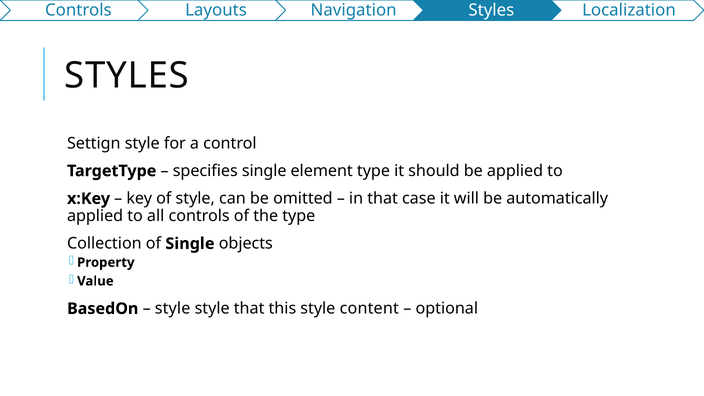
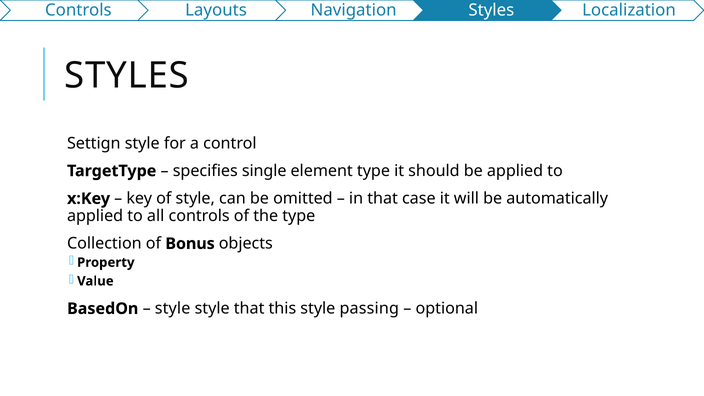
of Single: Single -> Bonus
content: content -> passing
